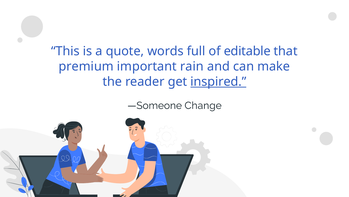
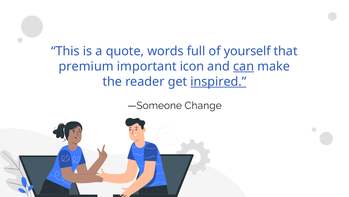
editable: editable -> yourself
rain: rain -> icon
can underline: none -> present
